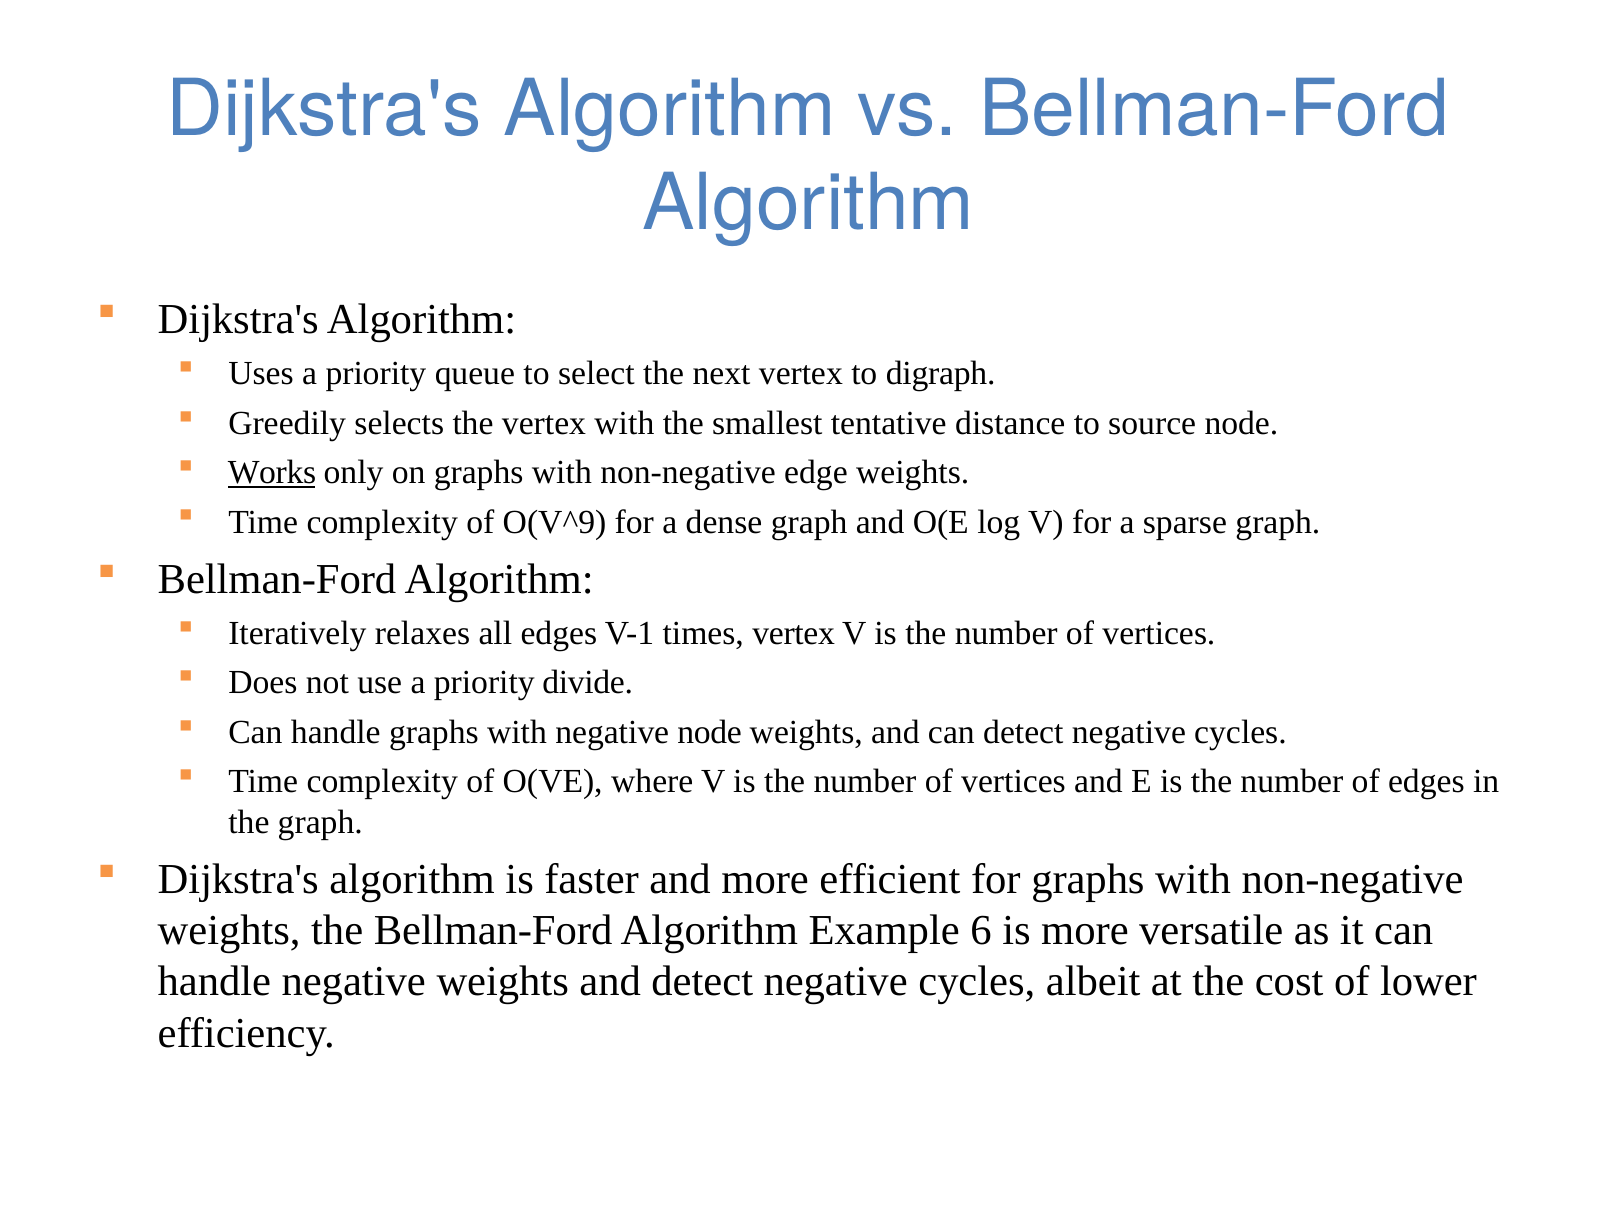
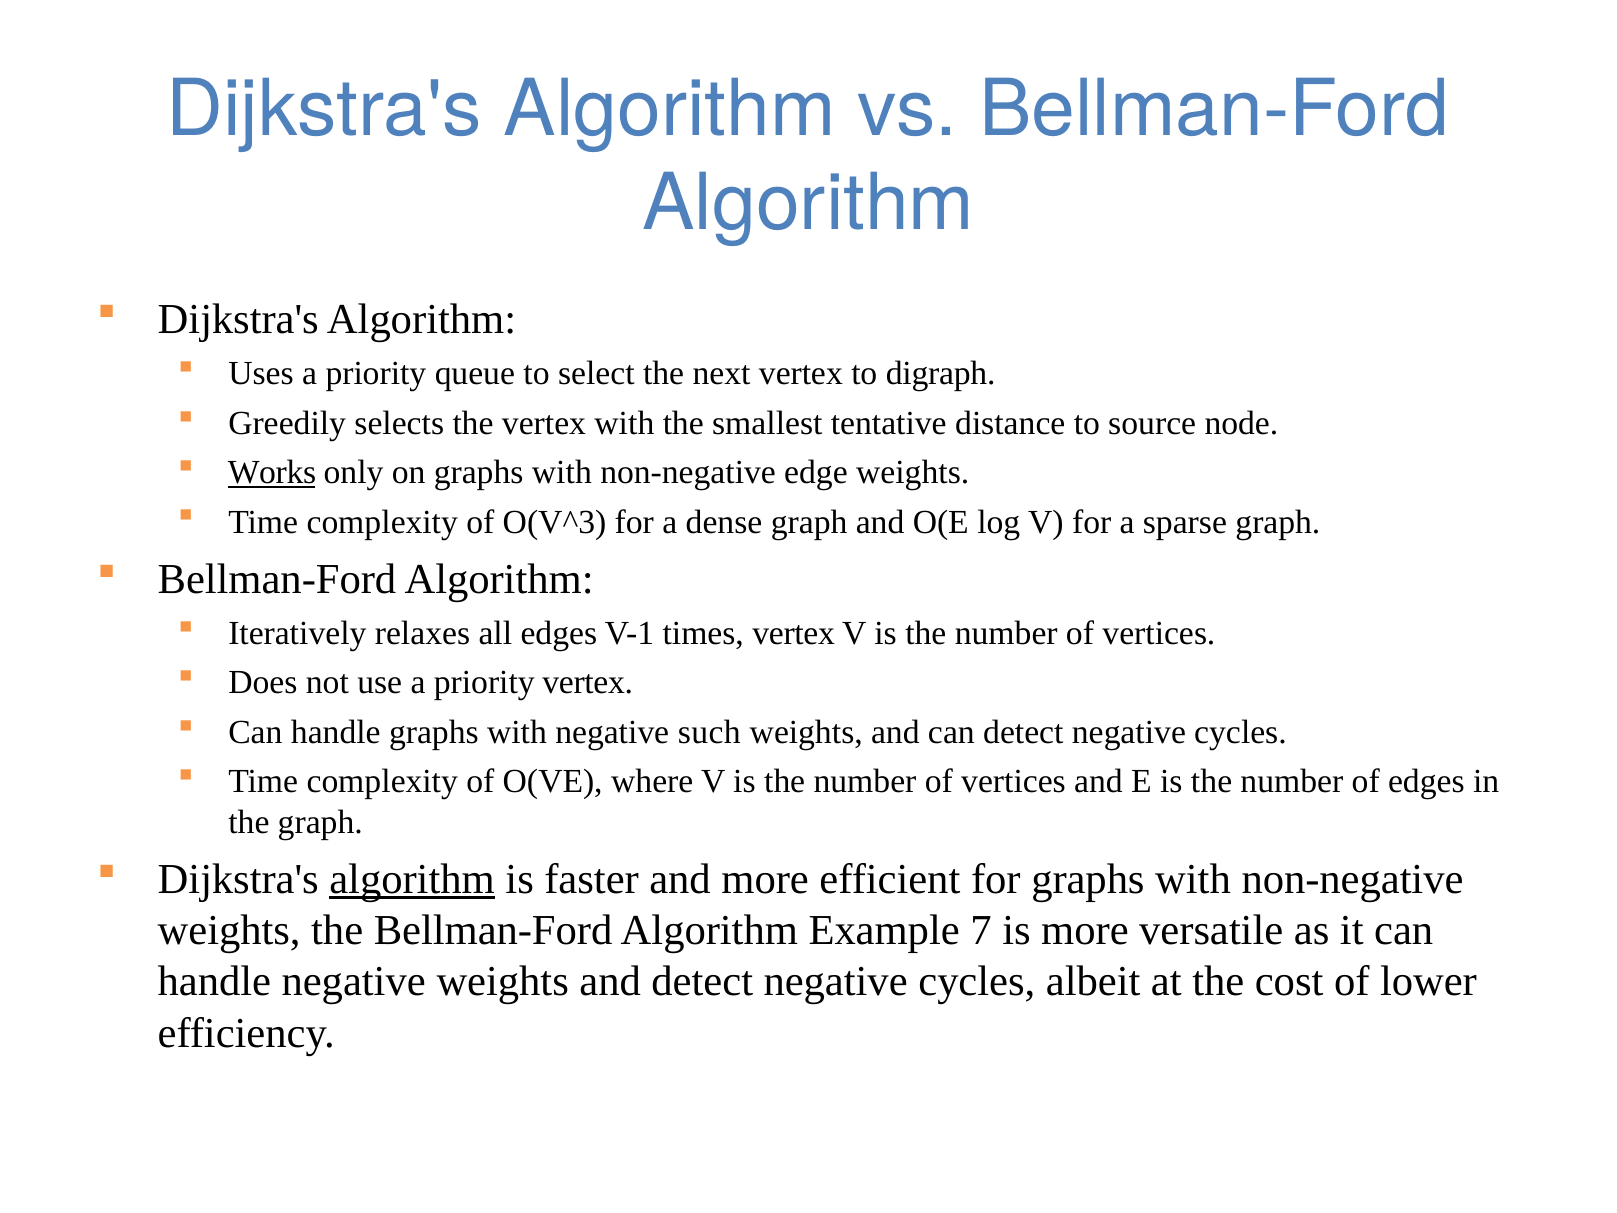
O(V^9: O(V^9 -> O(V^3
priority divide: divide -> vertex
negative node: node -> such
algorithm at (412, 879) underline: none -> present
6: 6 -> 7
